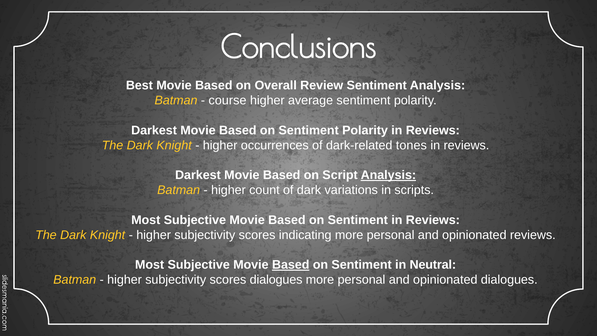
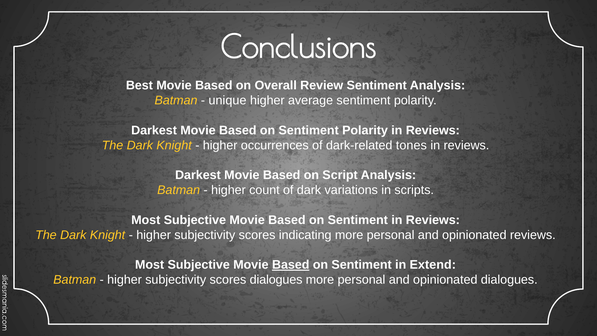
course: course -> unique
Analysis at (388, 175) underline: present -> none
Neutral: Neutral -> Extend
